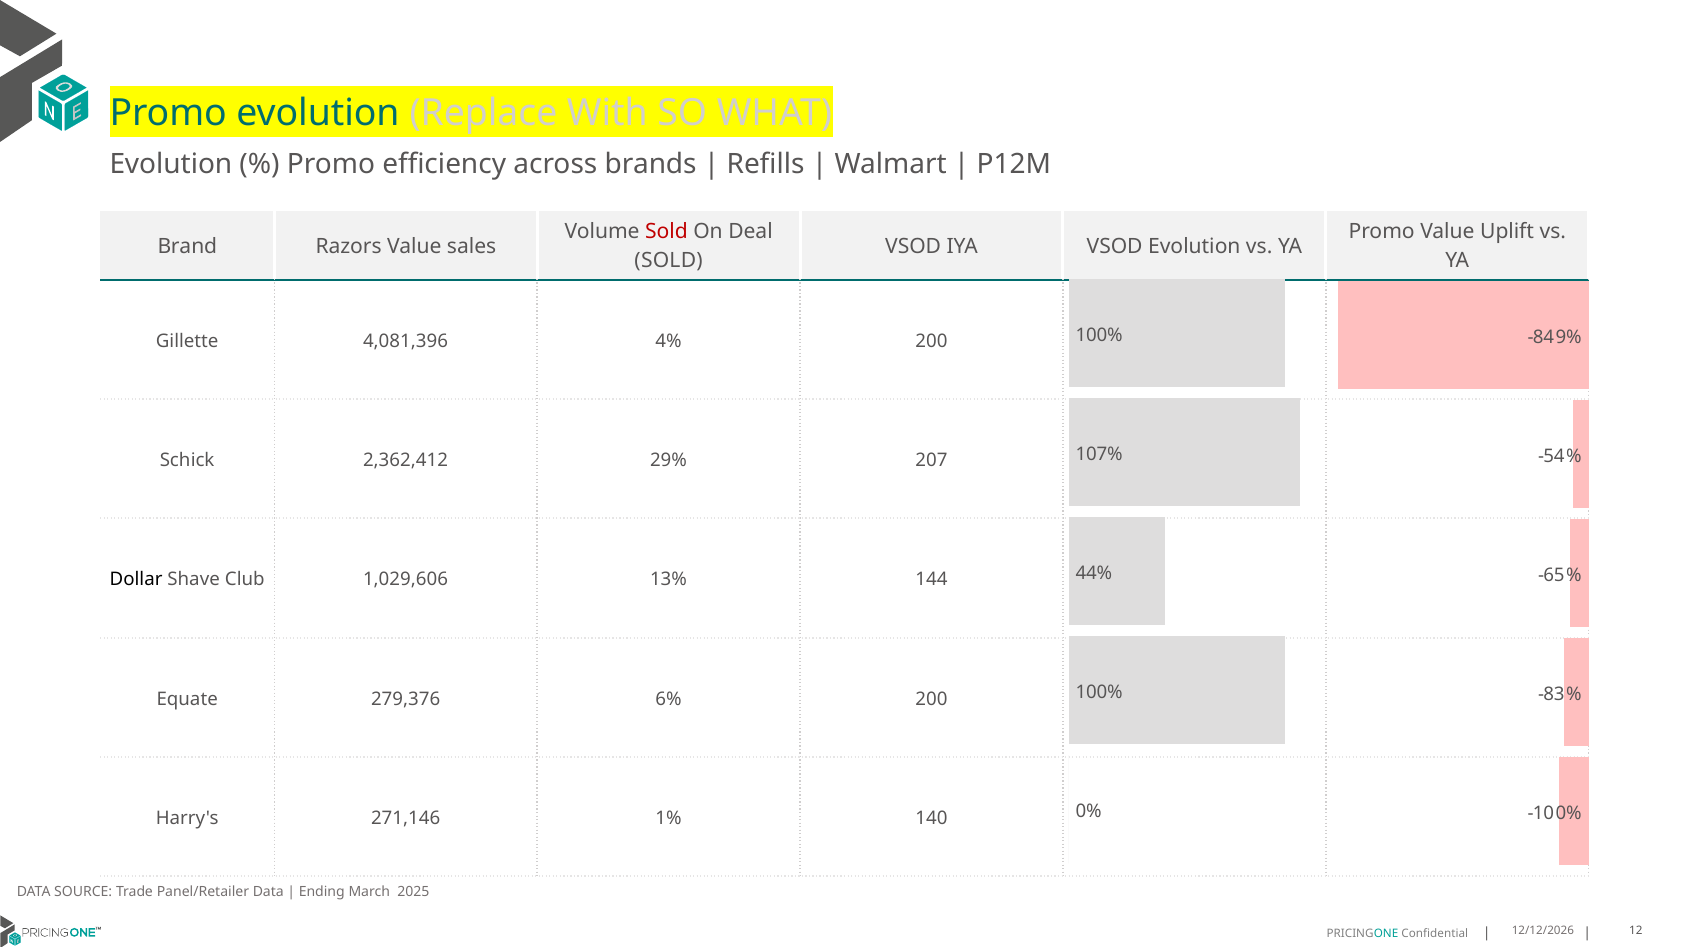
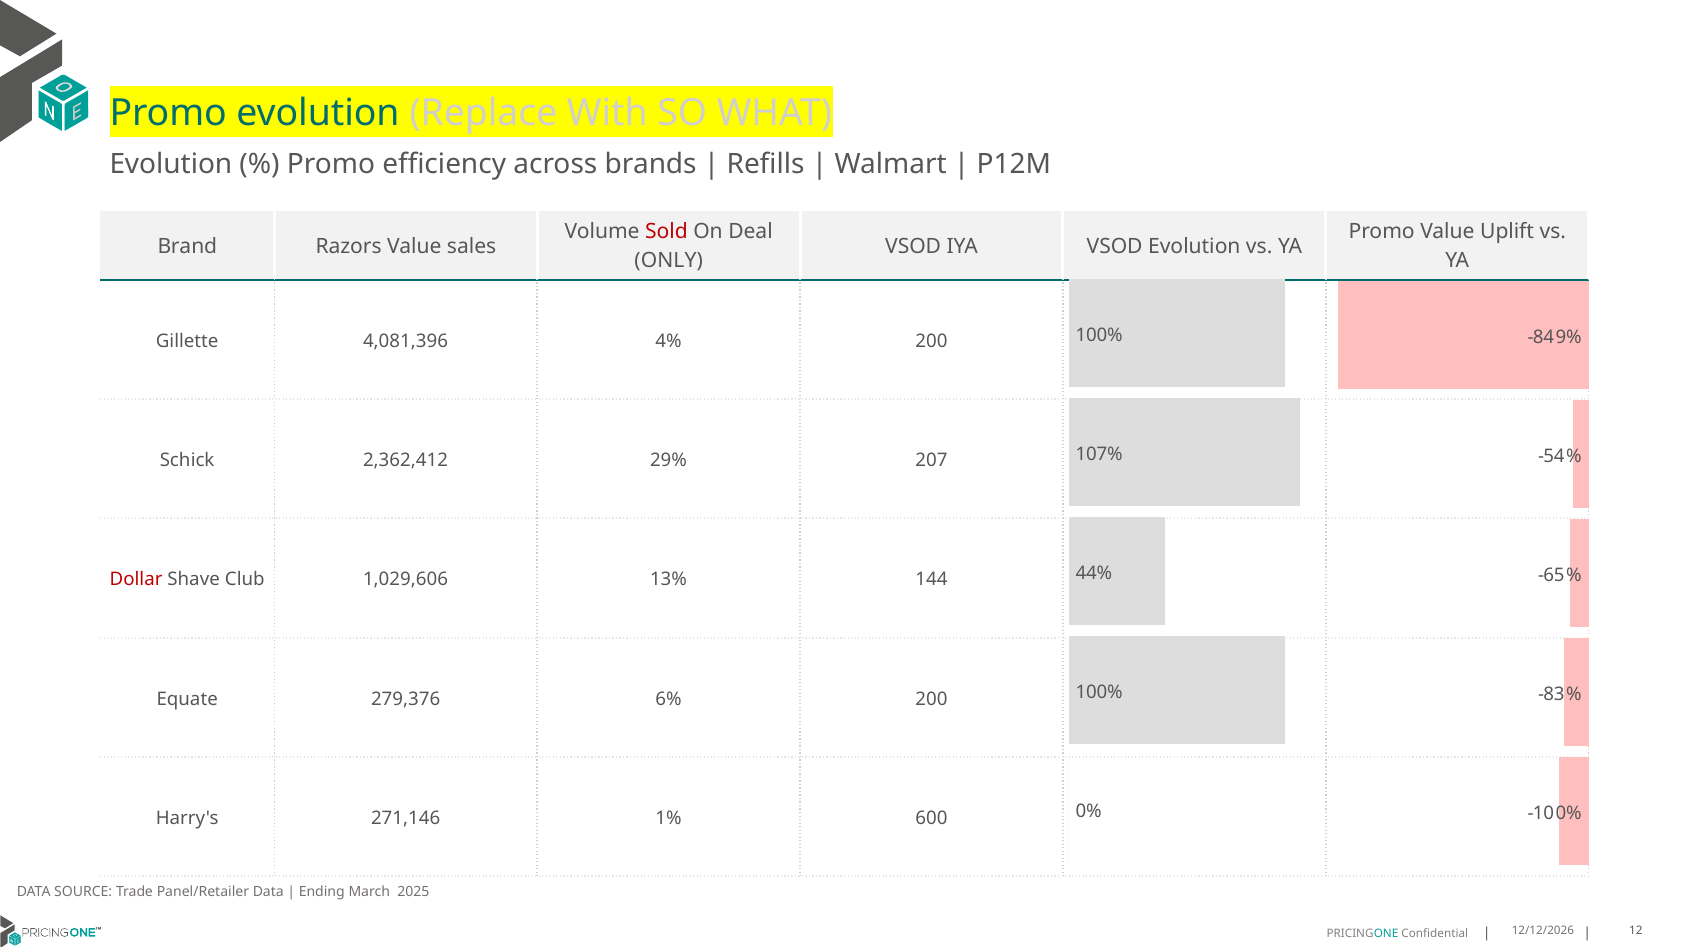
SOLD at (669, 260): SOLD -> ONLY
Dollar colour: black -> red
140: 140 -> 600
